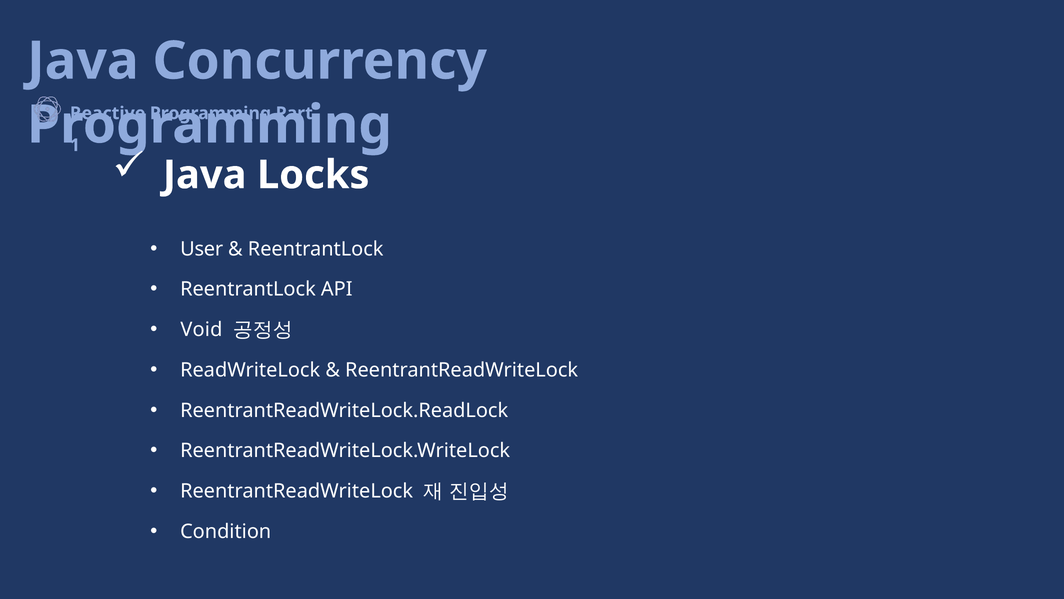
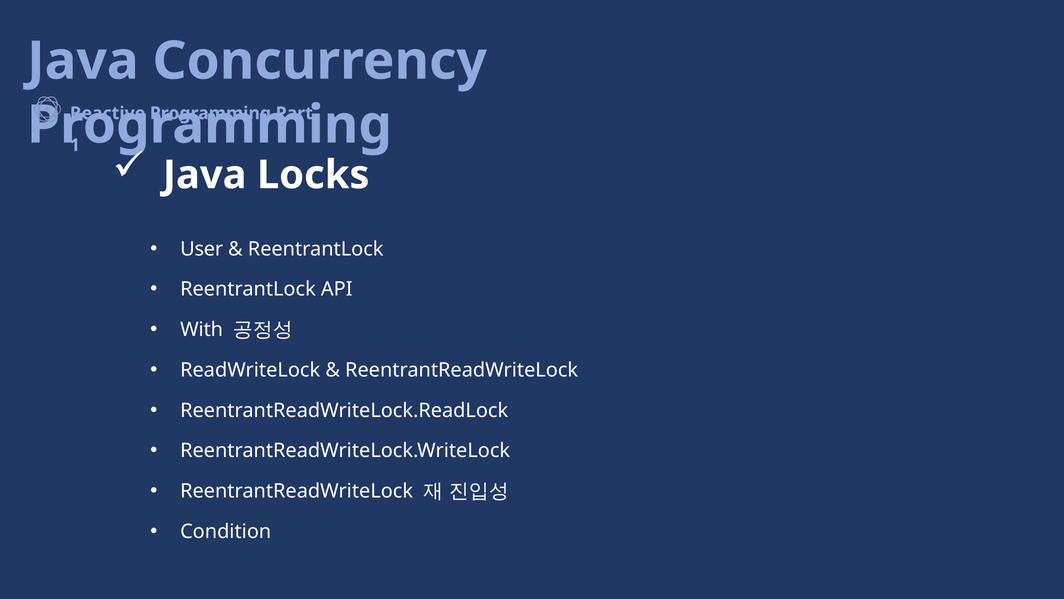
Void: Void -> With
